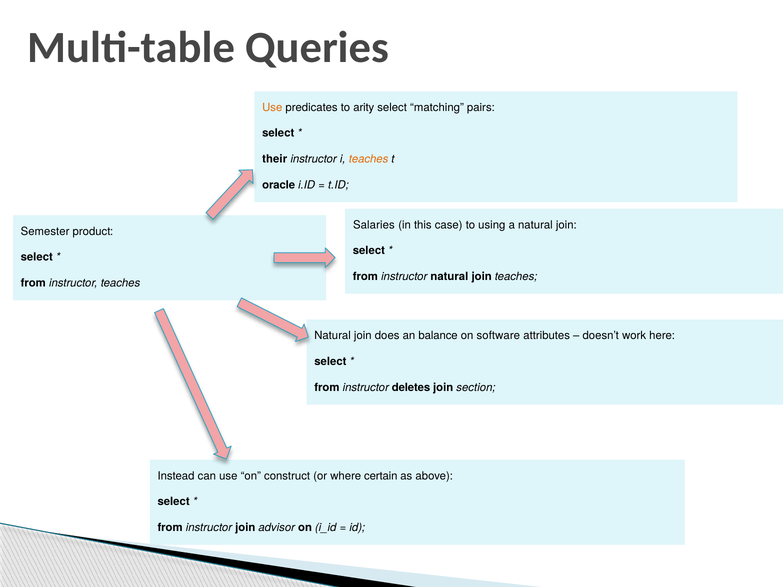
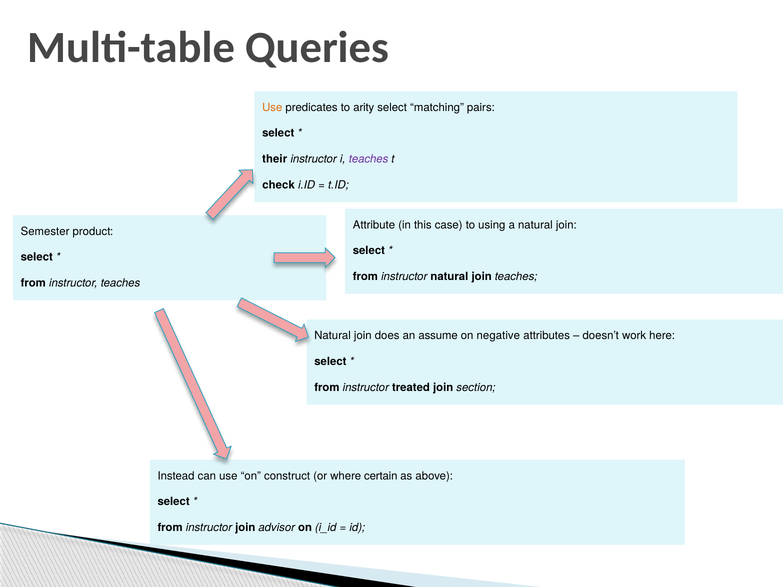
teaches at (369, 159) colour: orange -> purple
oracle: oracle -> check
Salaries: Salaries -> Attribute
balance: balance -> assume
software: software -> negative
deletes: deletes -> treated
